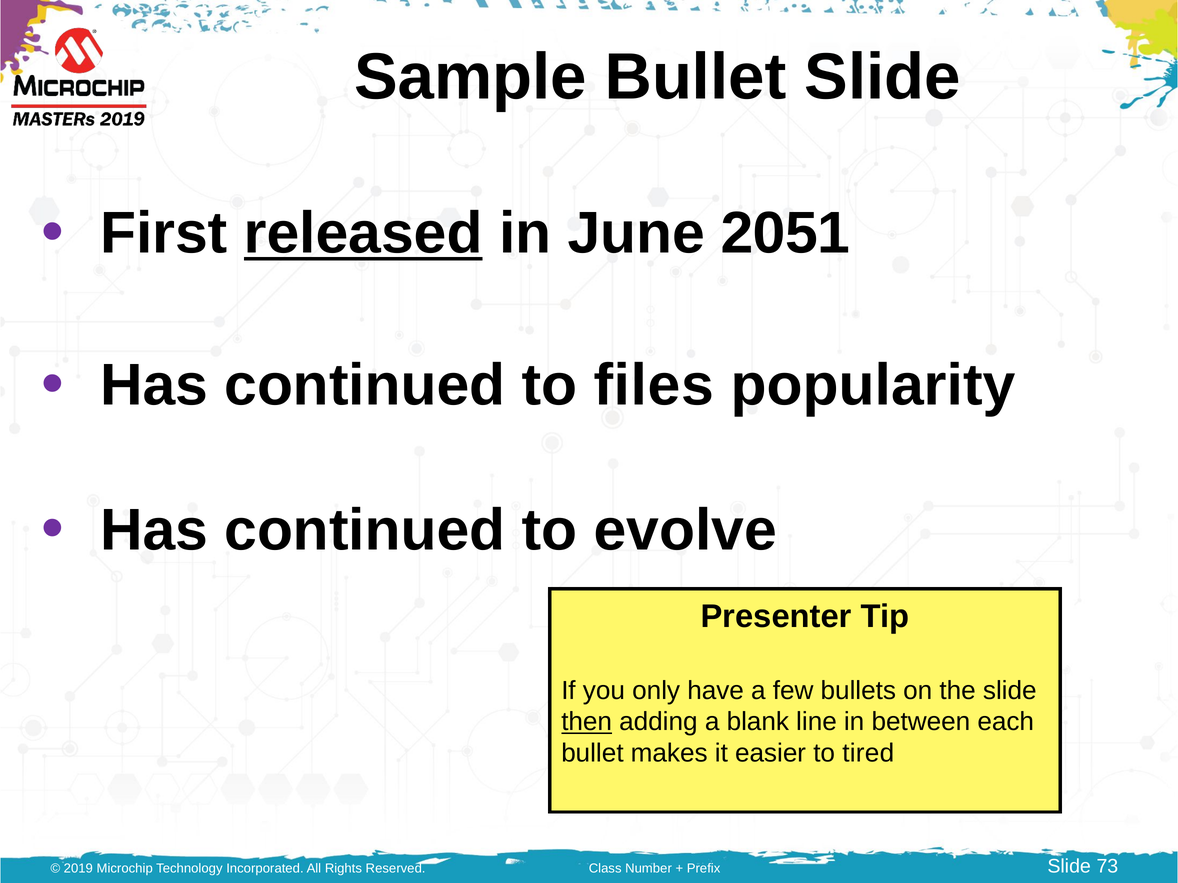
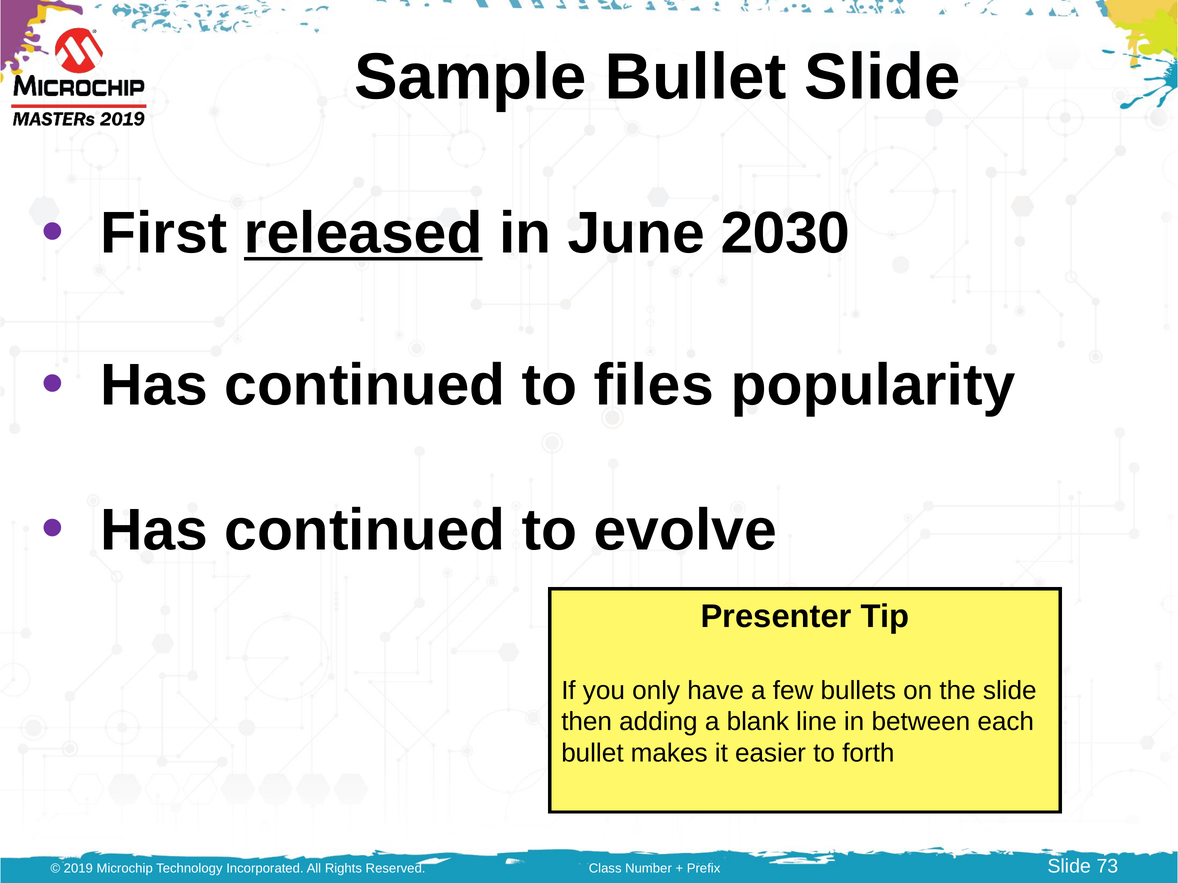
2051: 2051 -> 2030
then underline: present -> none
tired: tired -> forth
